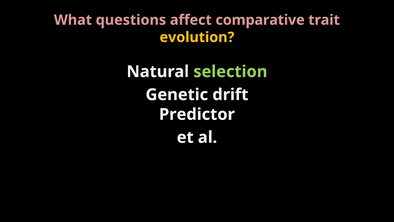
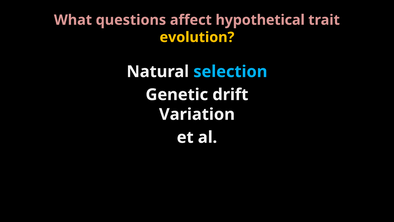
comparative: comparative -> hypothetical
selection colour: light green -> light blue
Predictor: Predictor -> Variation
